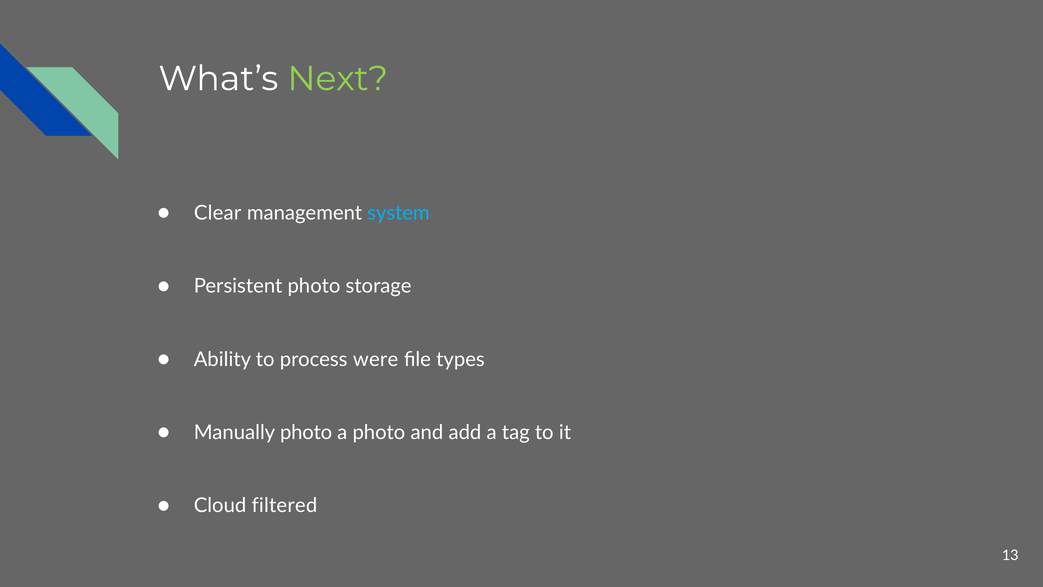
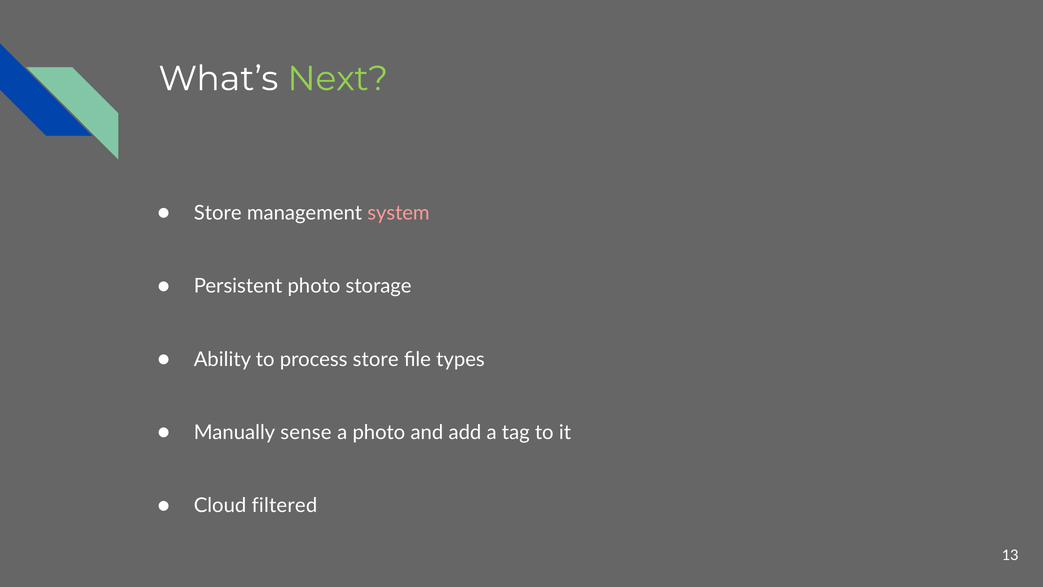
Clear at (218, 213): Clear -> Store
system colour: light blue -> pink
process were: were -> store
Manually photo: photo -> sense
